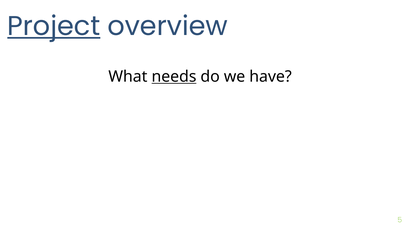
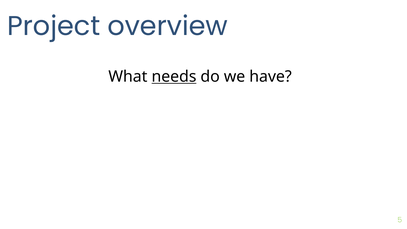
Project underline: present -> none
